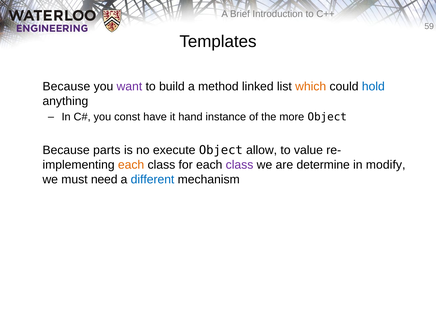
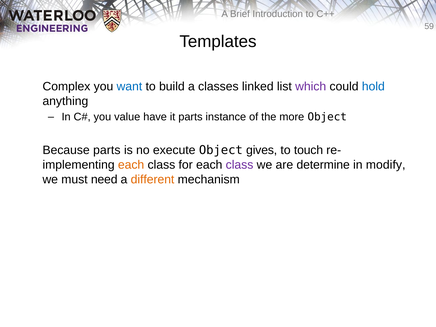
Because at (66, 87): Because -> Complex
want colour: purple -> blue
method: method -> classes
which colour: orange -> purple
const: const -> value
it hand: hand -> parts
allow: allow -> gives
value: value -> touch
different colour: blue -> orange
